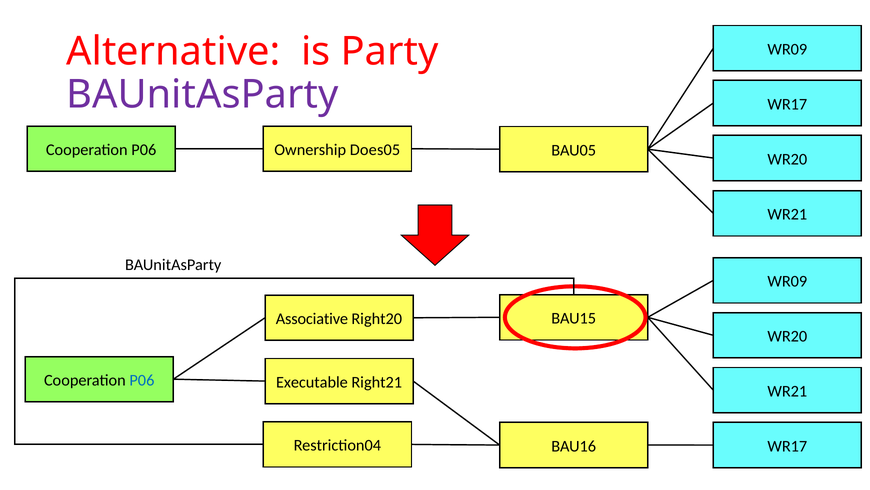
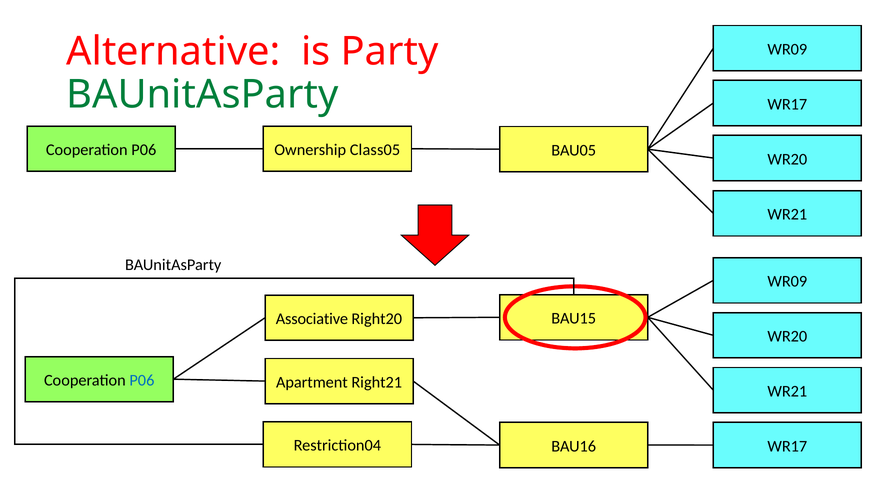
BAUnitAsParty at (202, 95) colour: purple -> green
Does05: Does05 -> Class05
Executable: Executable -> Apartment
